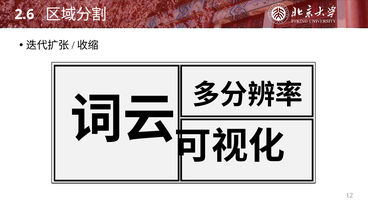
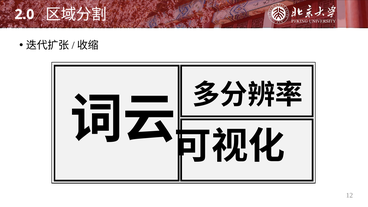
2.6: 2.6 -> 2.0
